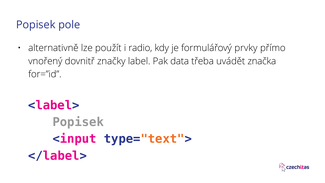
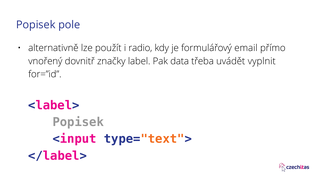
prvky: prvky -> email
značka: značka -> vyplnit
